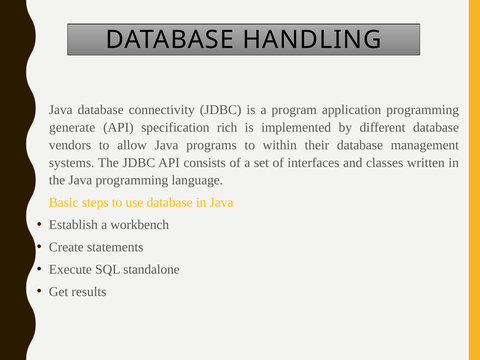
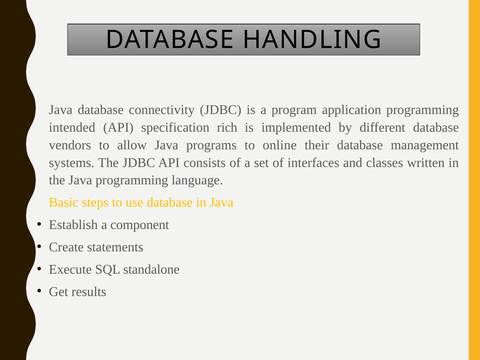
generate: generate -> intended
within: within -> online
workbench: workbench -> component
